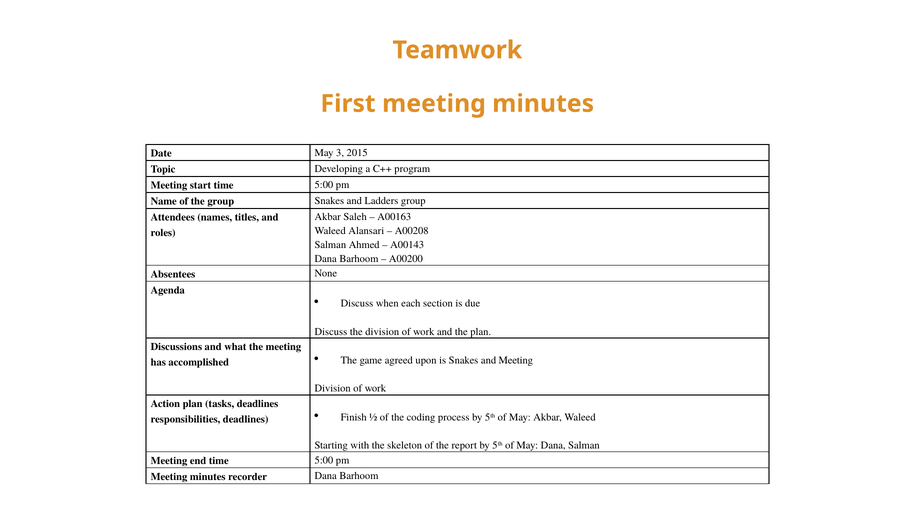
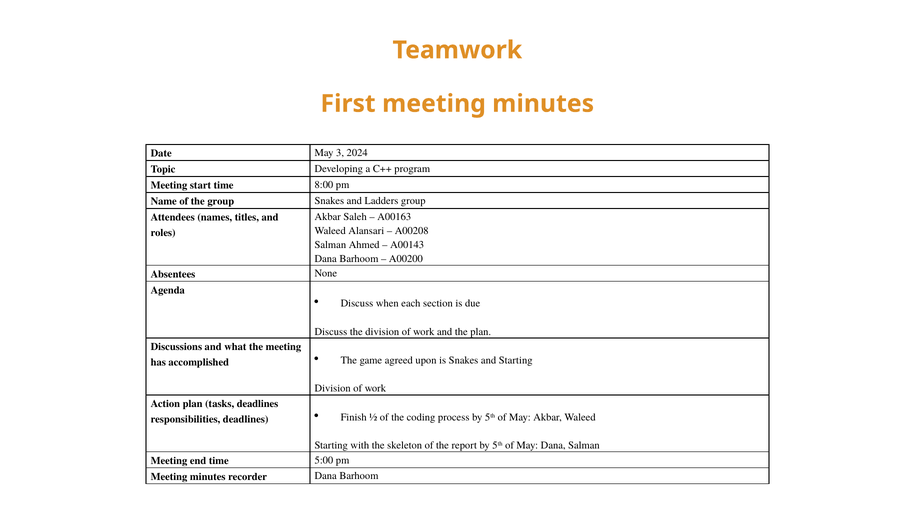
2015: 2015 -> 2024
start time 5:00: 5:00 -> 8:00
and Meeting: Meeting -> Starting
